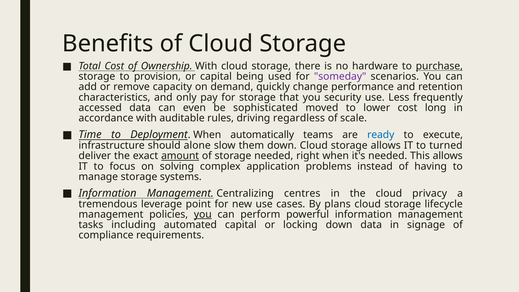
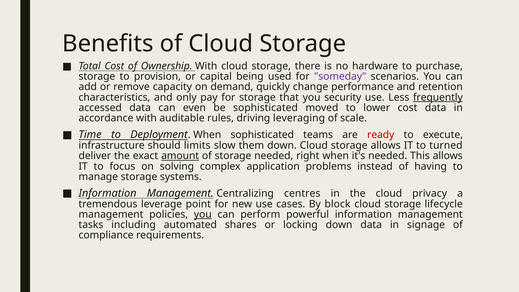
purchase underline: present -> none
frequently underline: none -> present
cost long: long -> data
regardless: regardless -> leveraging
When automatically: automatically -> sophisticated
ready colour: blue -> red
alone: alone -> limits
plans: plans -> block
automated capital: capital -> shares
